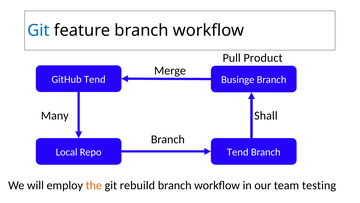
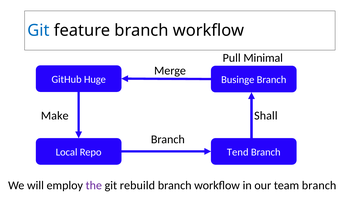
Product: Product -> Minimal
GitHub Tend: Tend -> Huge
Many: Many -> Make
the colour: orange -> purple
team testing: testing -> branch
